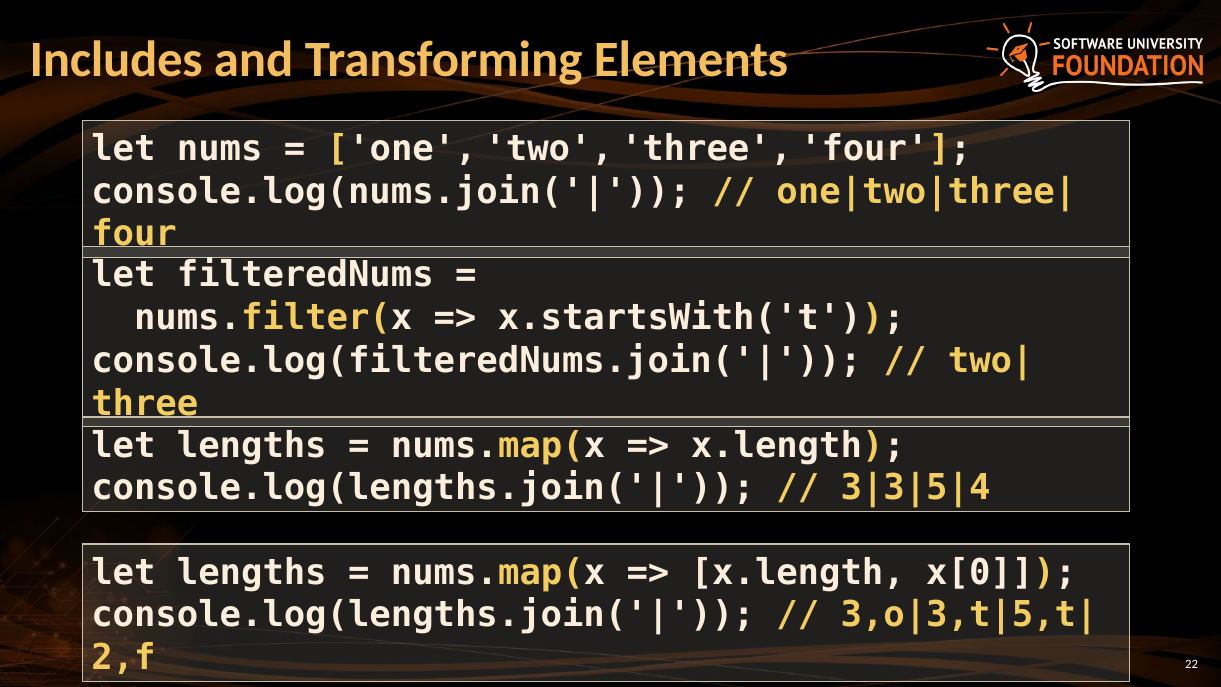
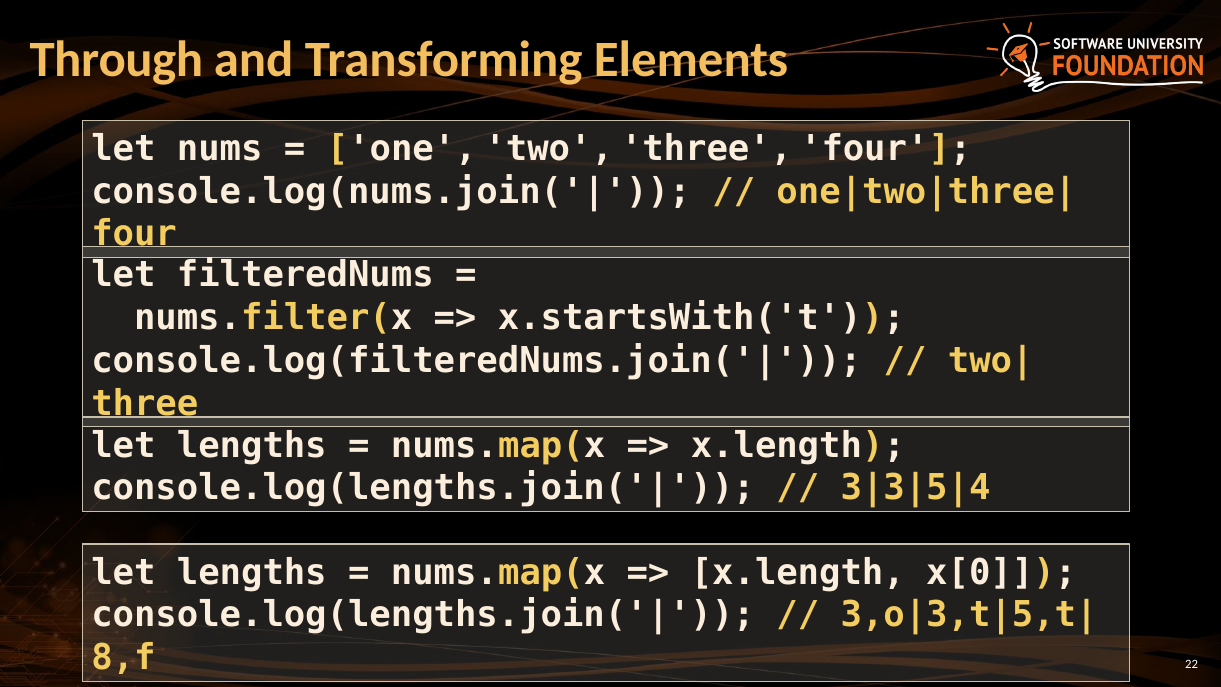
Includes: Includes -> Through
2,f: 2,f -> 8,f
